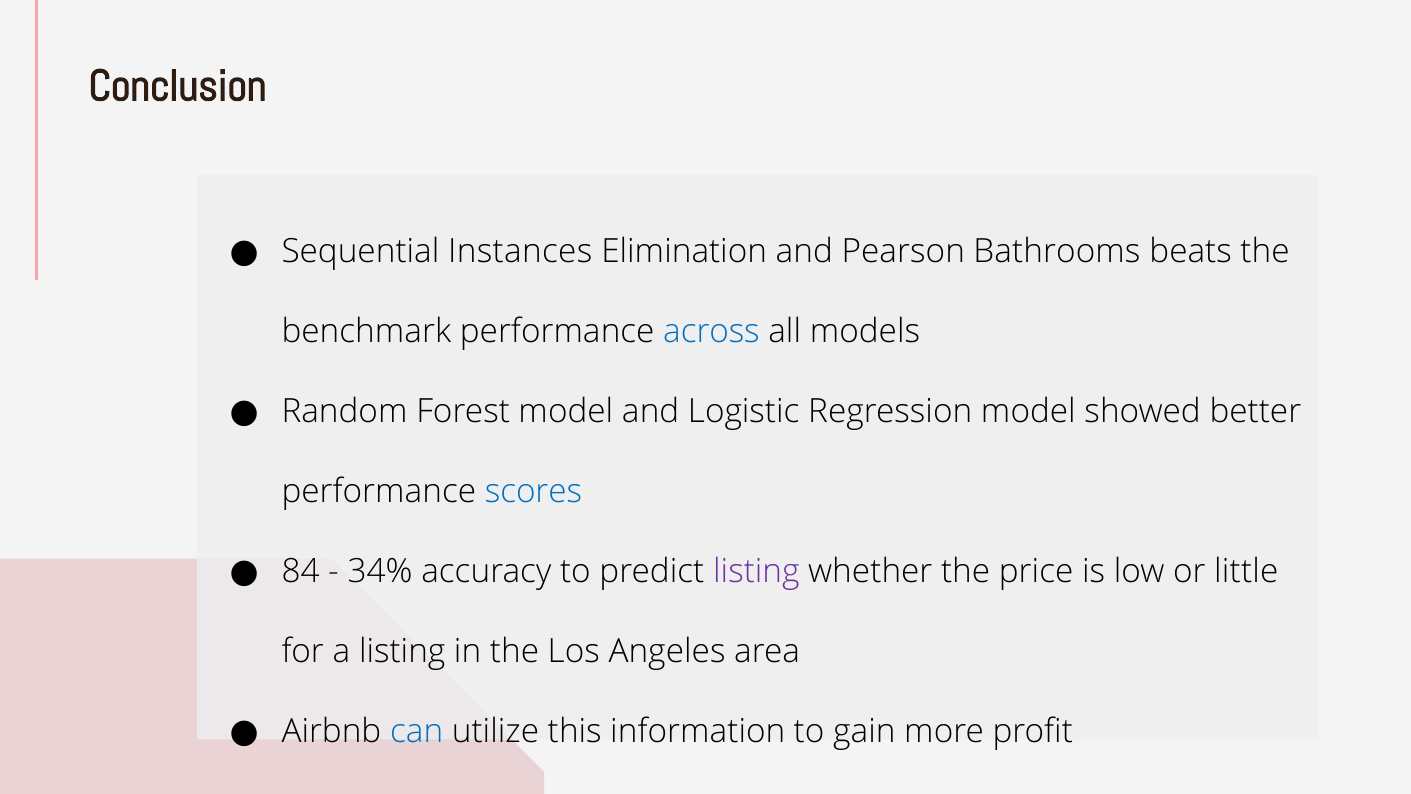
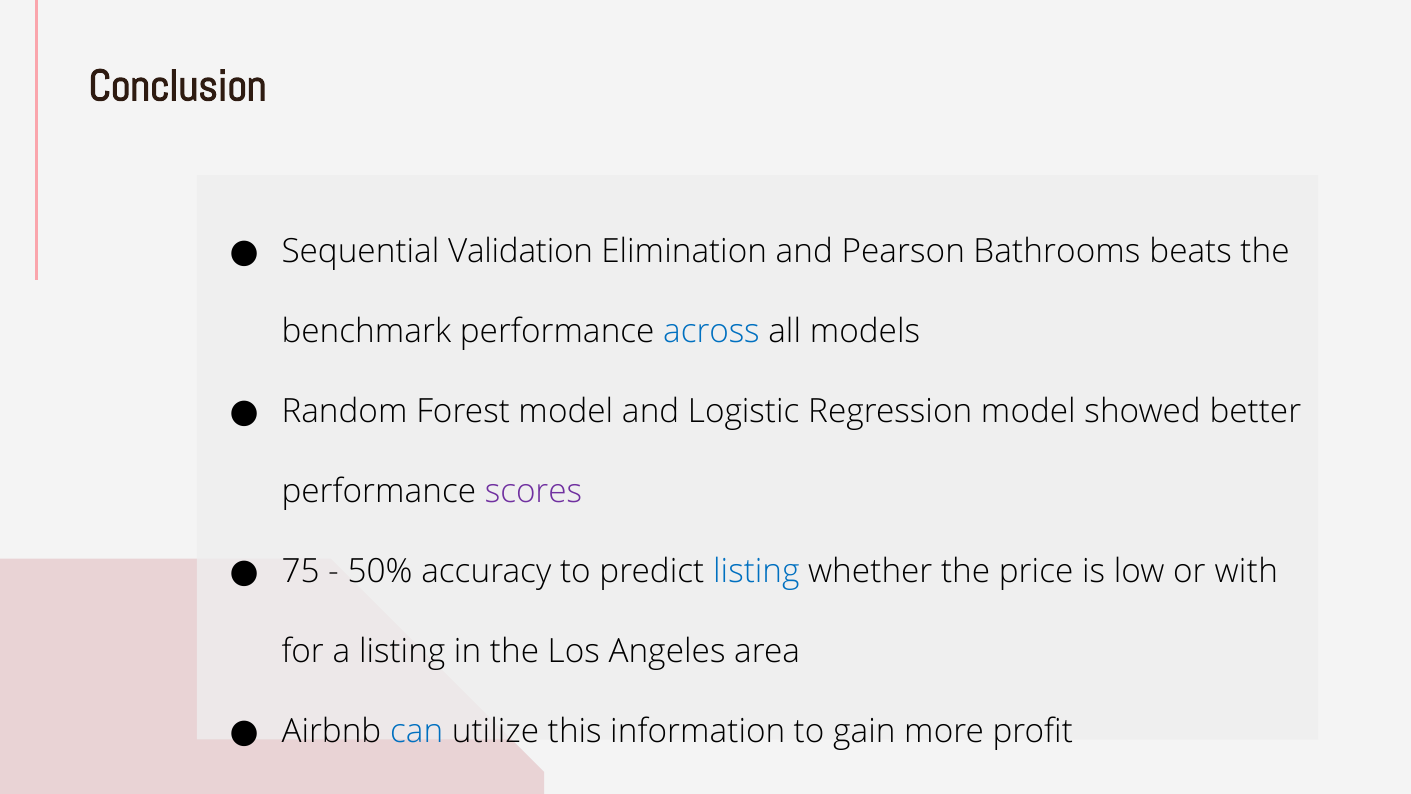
Instances: Instances -> Validation
scores colour: blue -> purple
84: 84 -> 75
34%: 34% -> 50%
listing at (756, 572) colour: purple -> blue
little: little -> with
